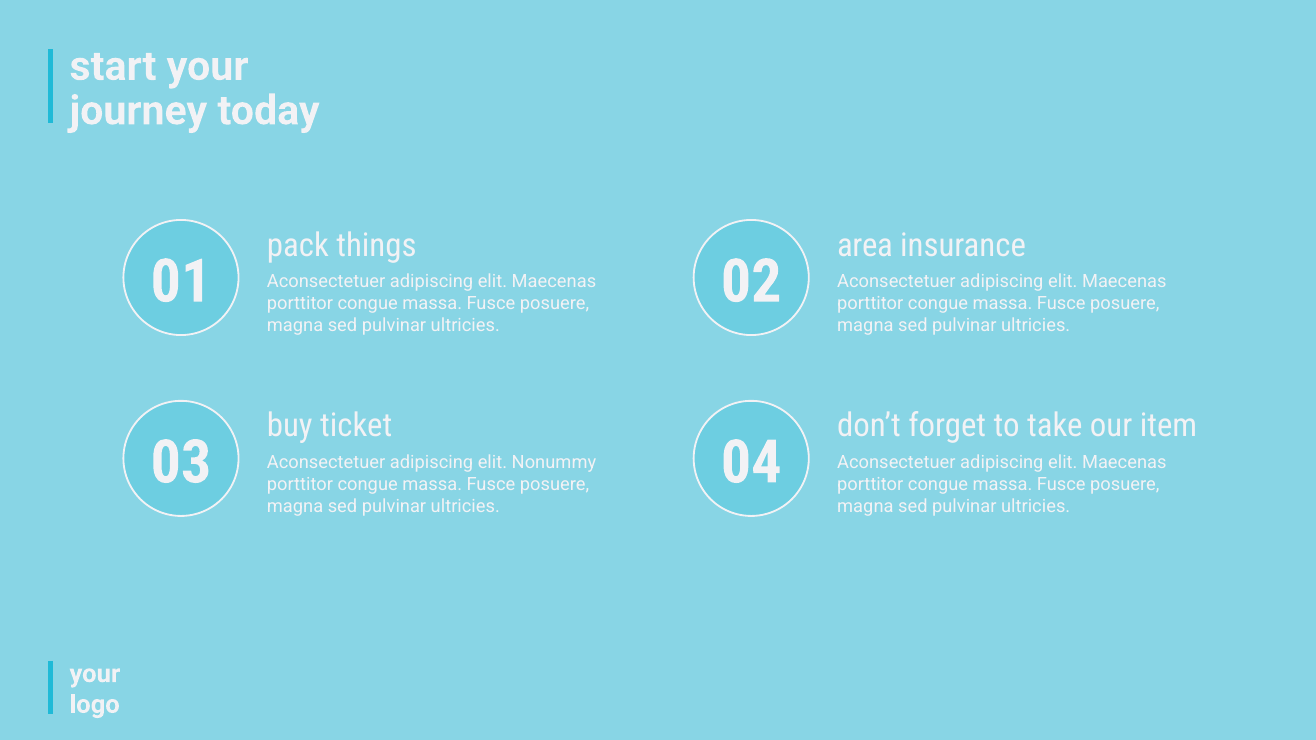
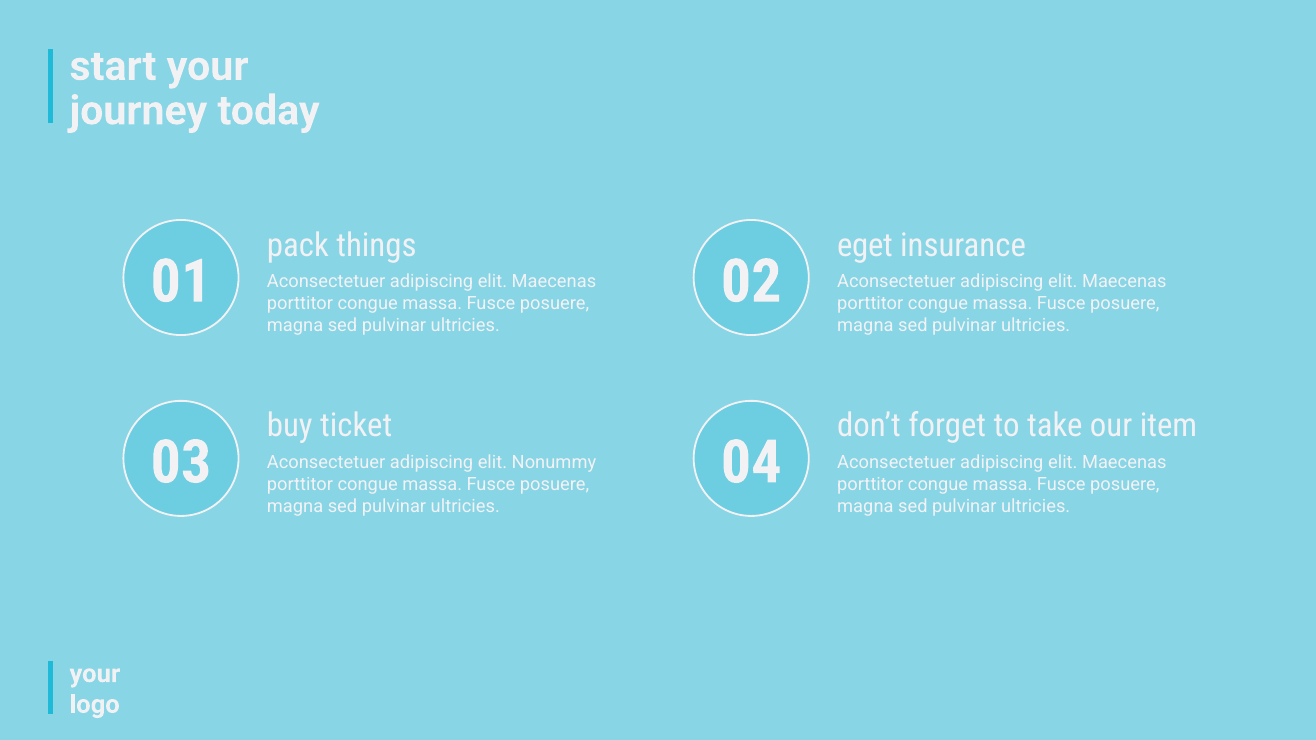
area: area -> eget
